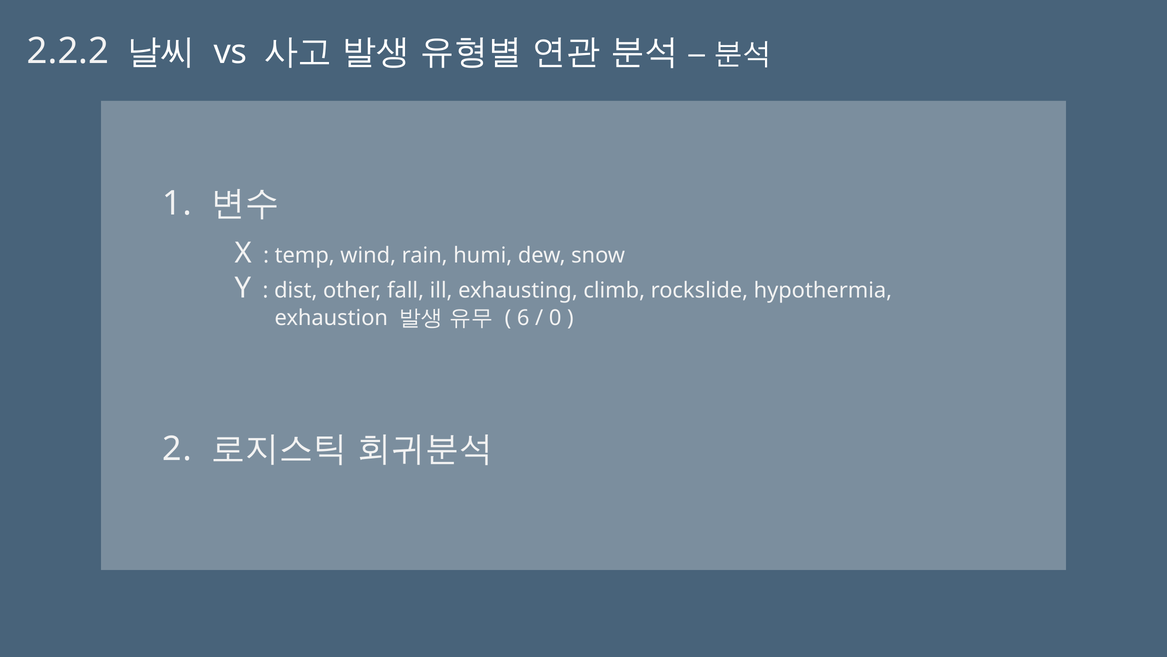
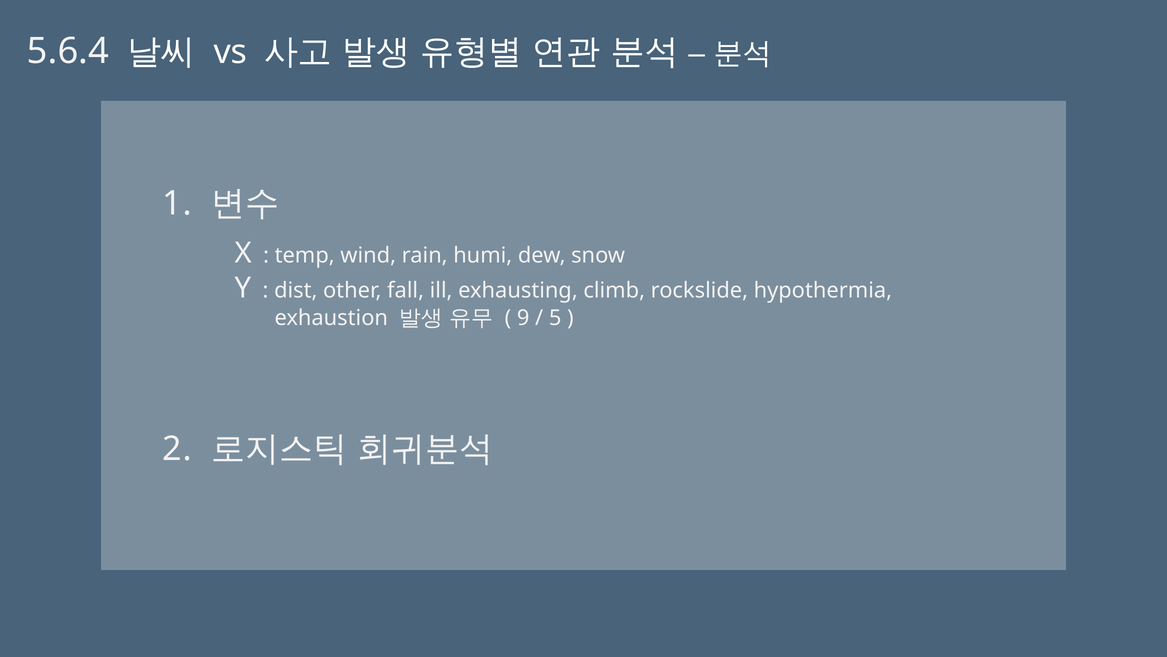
2.2.2: 2.2.2 -> 5.6.4
6: 6 -> 9
0: 0 -> 5
